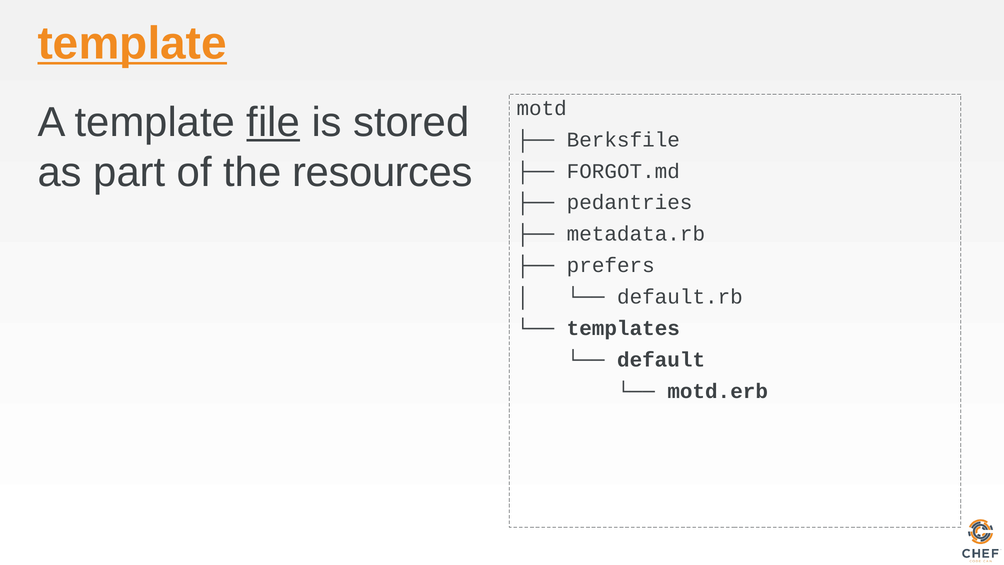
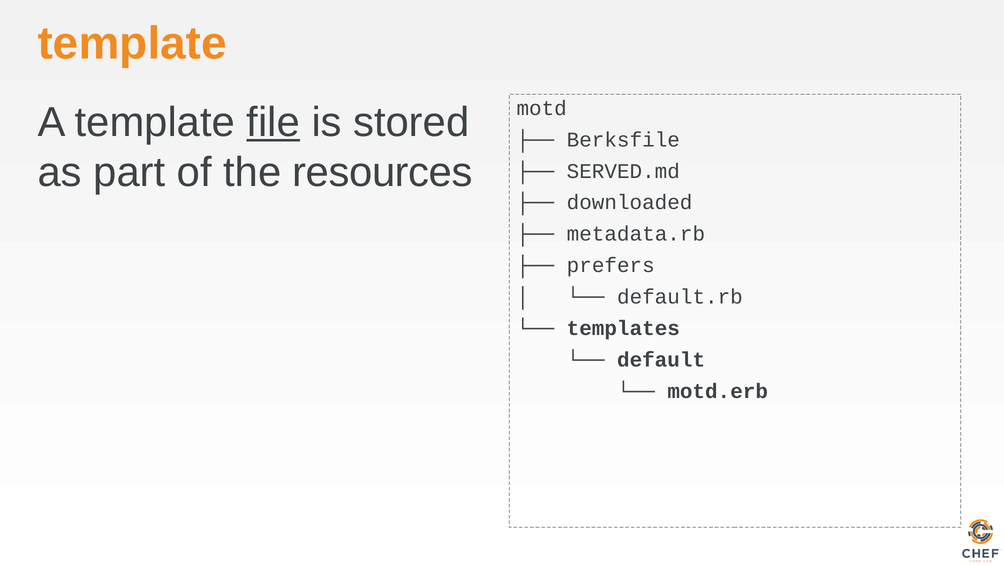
template at (132, 43) underline: present -> none
FORGOT.md: FORGOT.md -> SERVED.md
pedantries: pedantries -> downloaded
